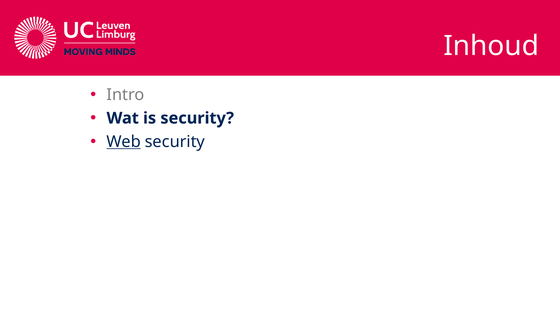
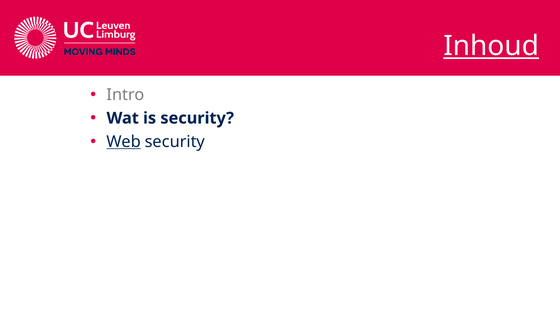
Inhoud underline: none -> present
